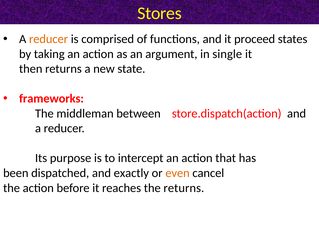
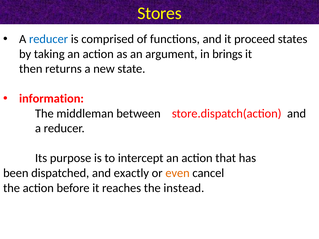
reducer at (49, 39) colour: orange -> blue
single: single -> brings
frameworks: frameworks -> information
the returns: returns -> instead
